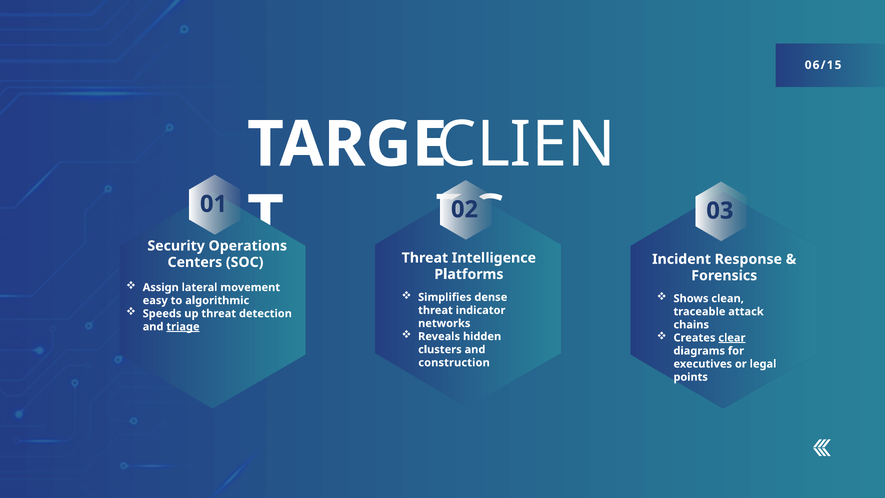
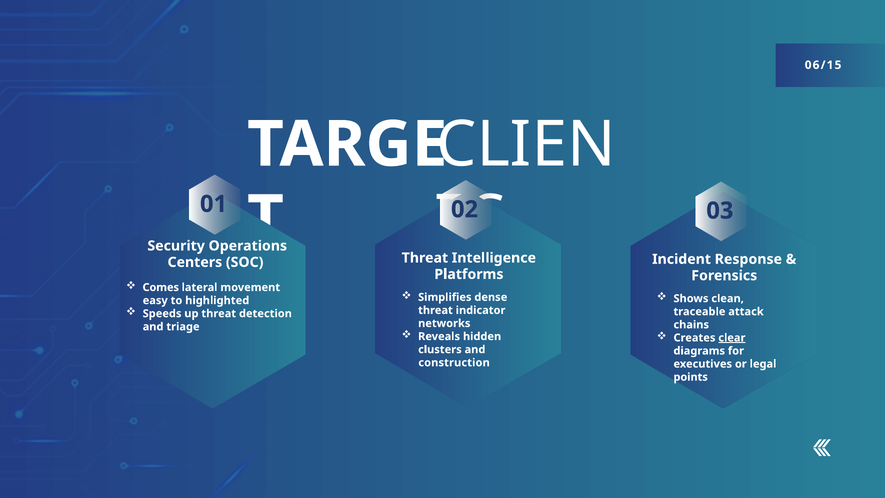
Assign: Assign -> Comes
algorithmic: algorithmic -> highlighted
triage underline: present -> none
